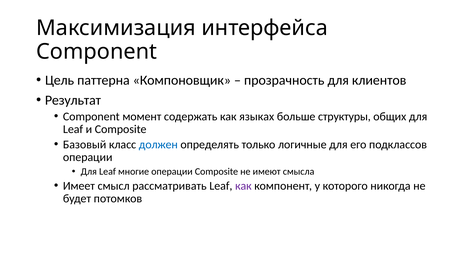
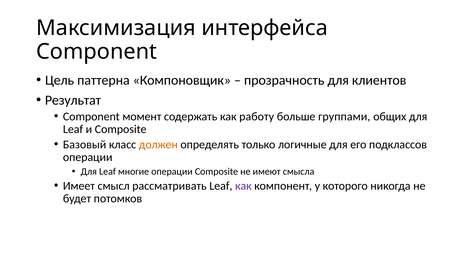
языках: языках -> работу
структуры: структуры -> группами
должен colour: blue -> orange
